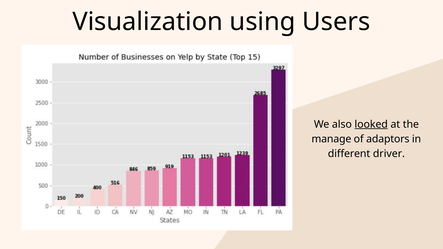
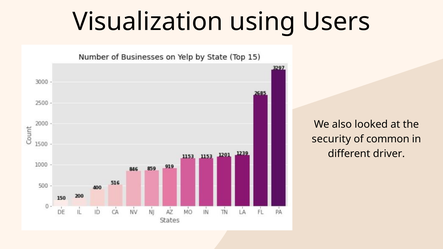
looked underline: present -> none
manage: manage -> security
adaptors: adaptors -> common
